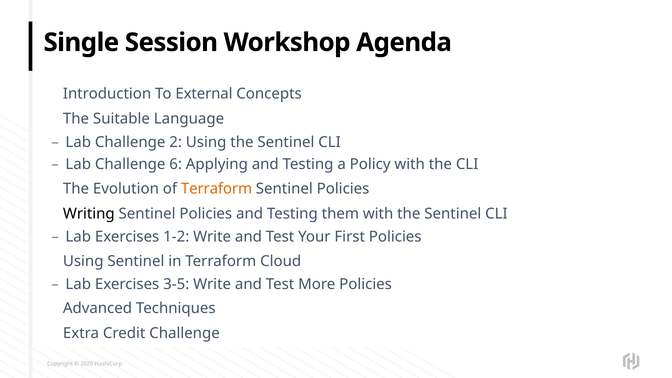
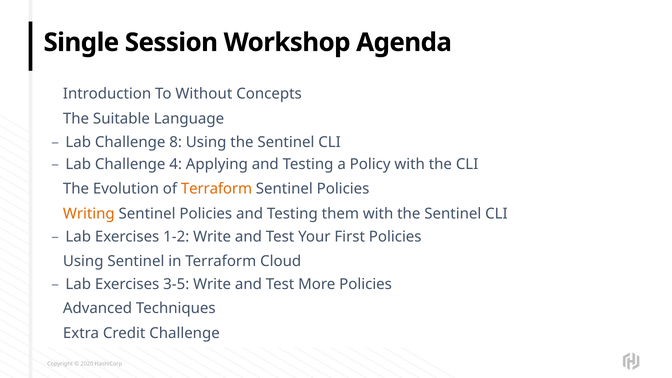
External: External -> Without
2: 2 -> 8
6: 6 -> 4
Writing colour: black -> orange
